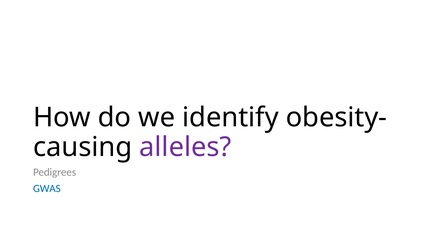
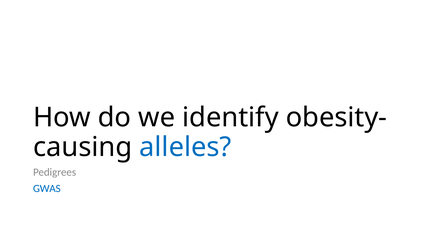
alleles colour: purple -> blue
